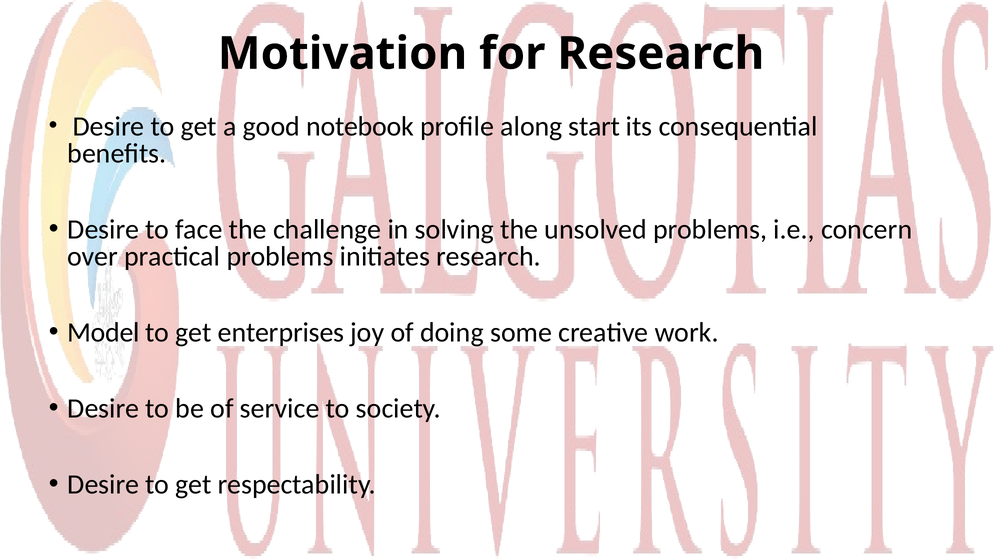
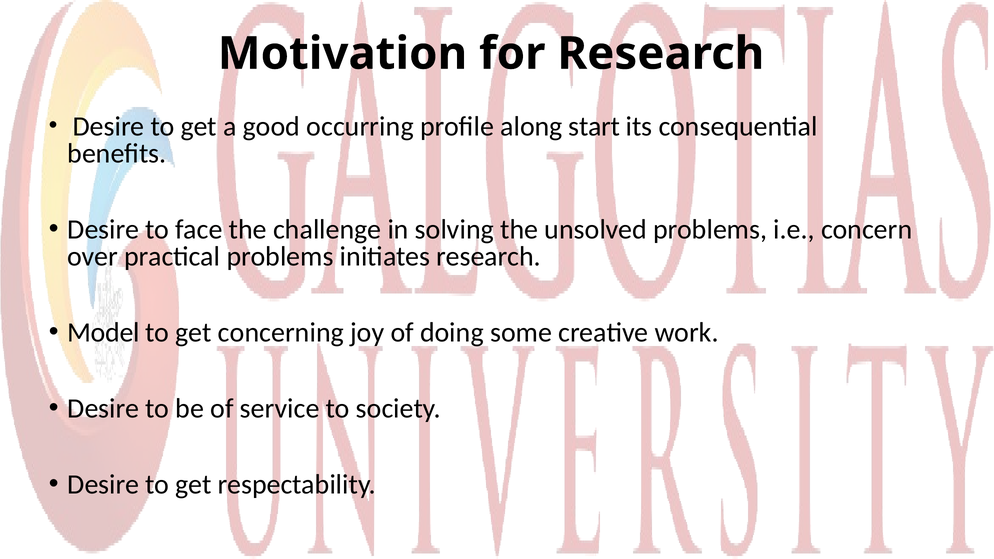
notebook: notebook -> occurring
enterprises: enterprises -> concerning
